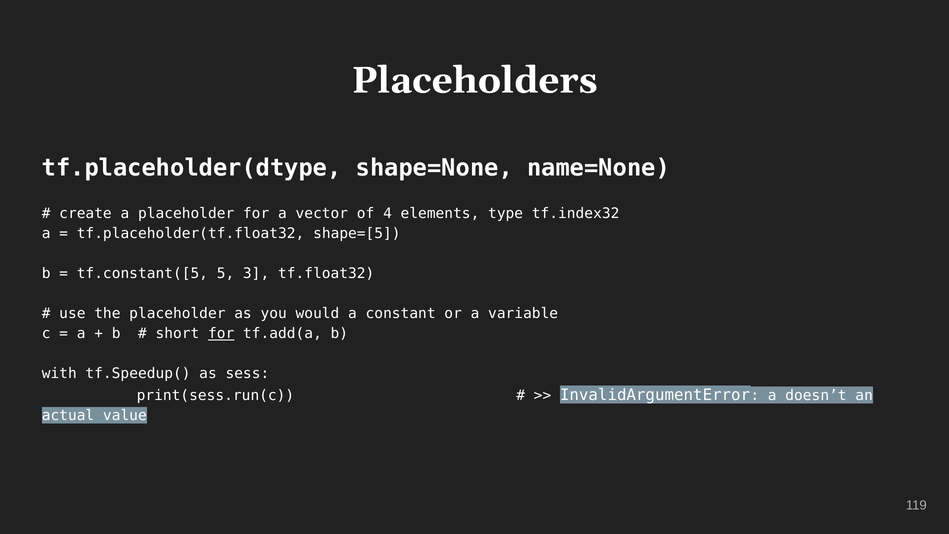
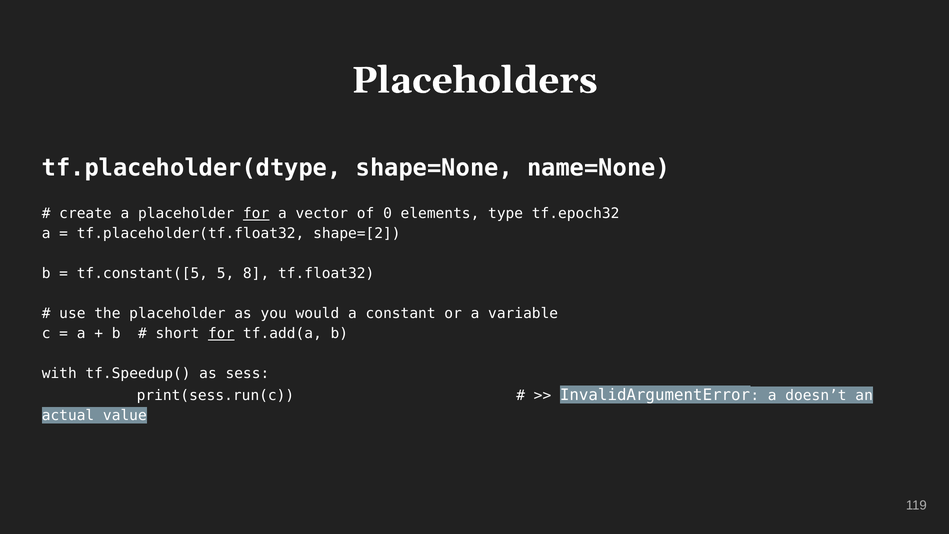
for at (256, 214) underline: none -> present
4: 4 -> 0
tf.index32: tf.index32 -> tf.epoch32
shape=[5: shape=[5 -> shape=[2
3: 3 -> 8
